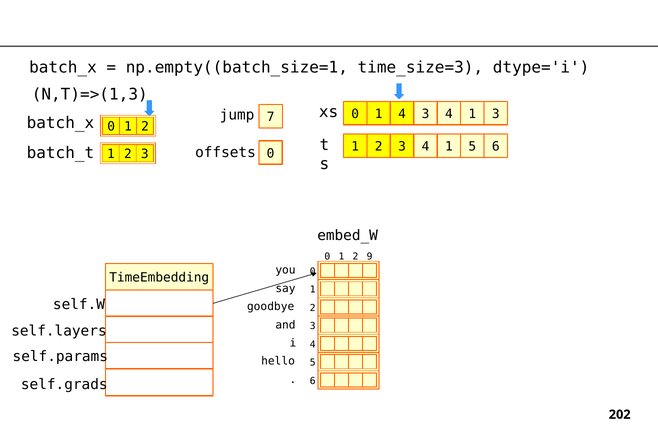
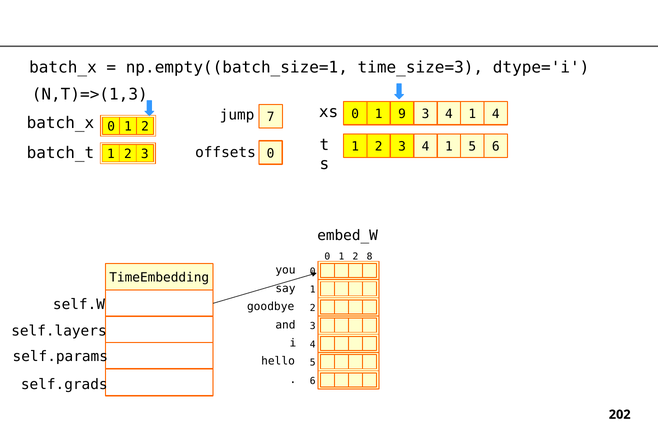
1 4: 4 -> 9
1 3: 3 -> 4
9: 9 -> 8
